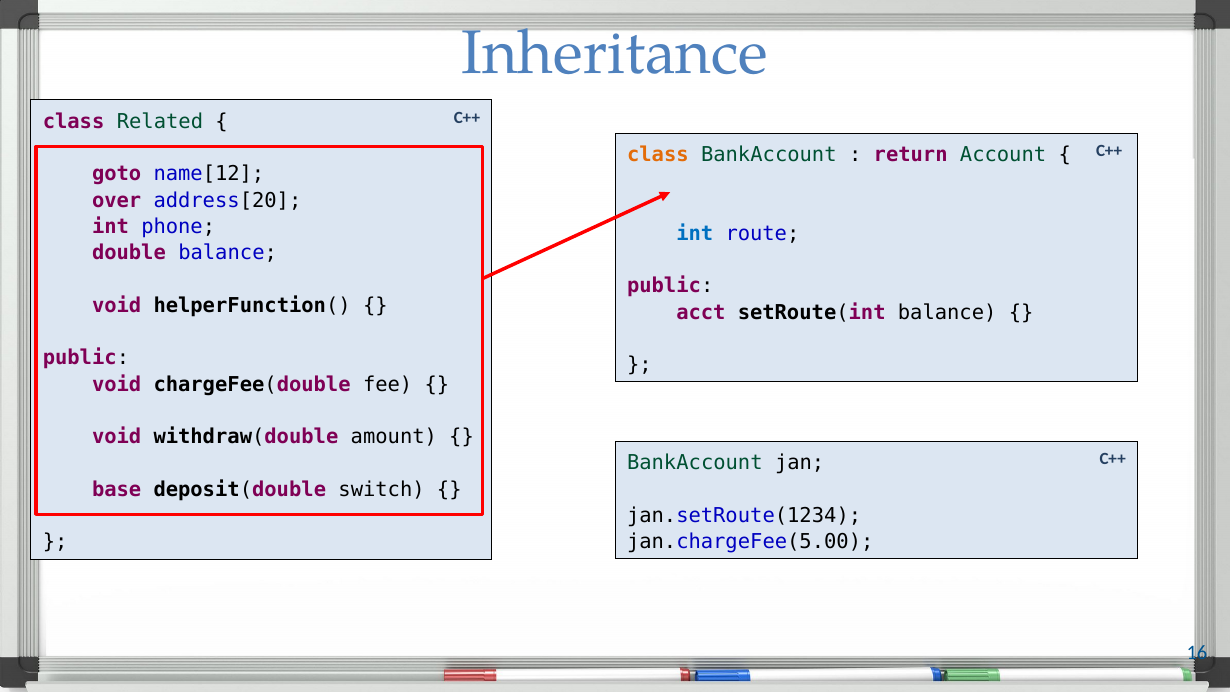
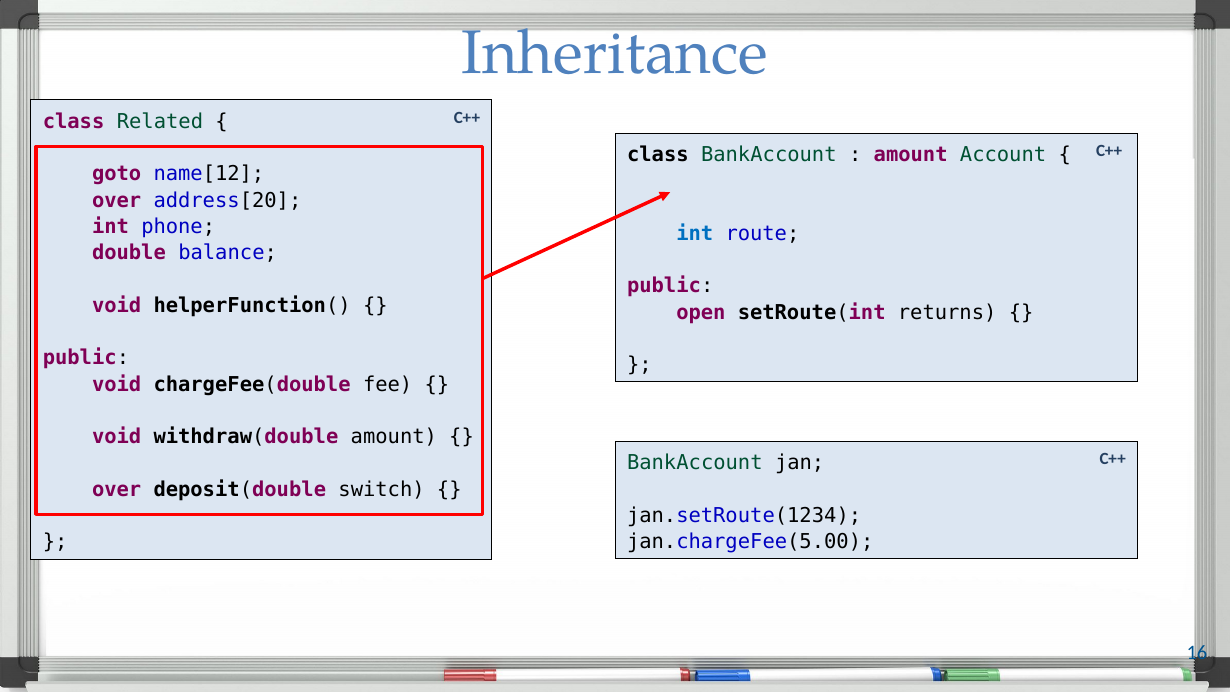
class at (658, 155) colour: orange -> black
return at (911, 155): return -> amount
acct: acct -> open
setRoute(int balance: balance -> returns
base at (117, 490): base -> over
